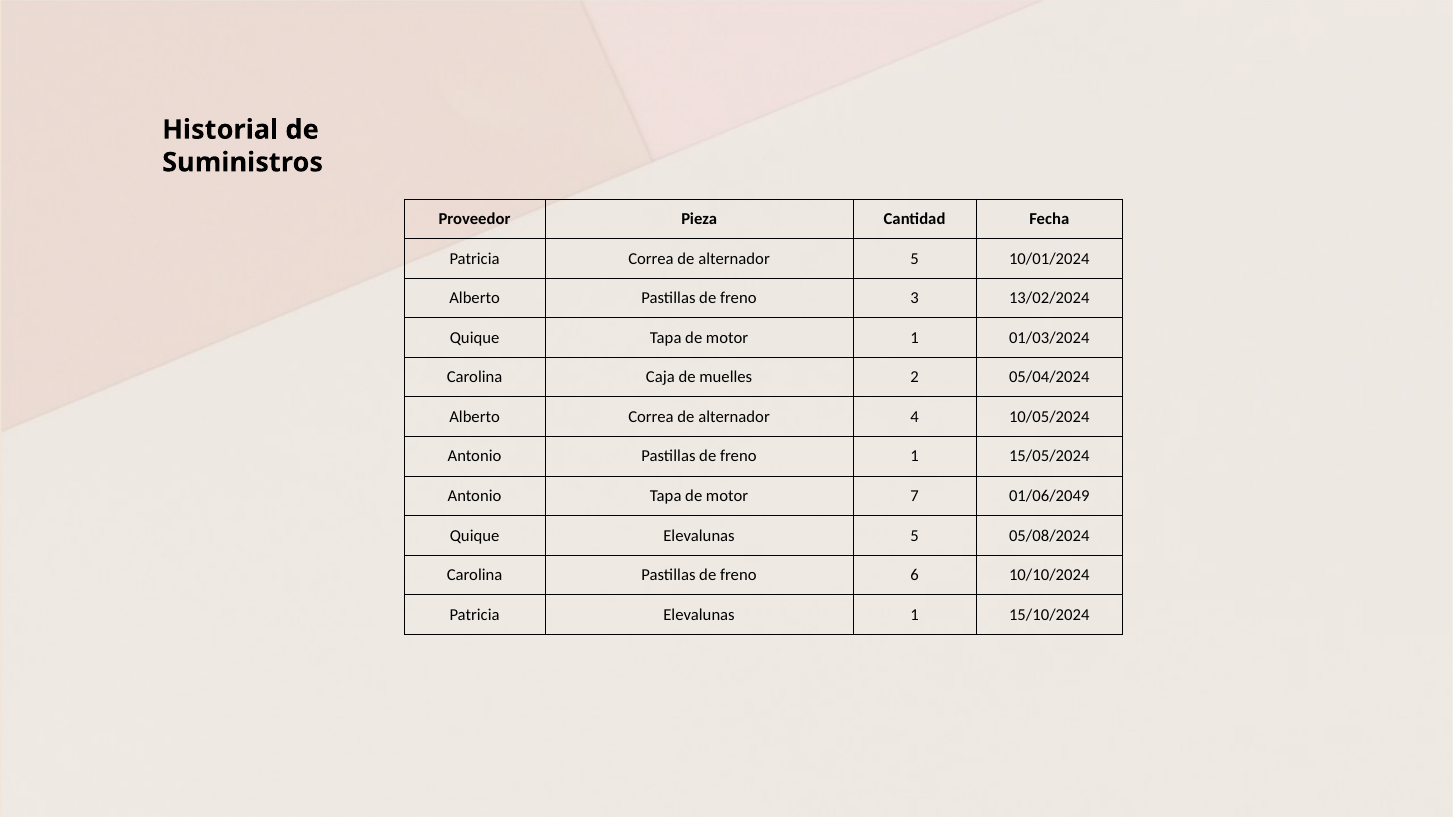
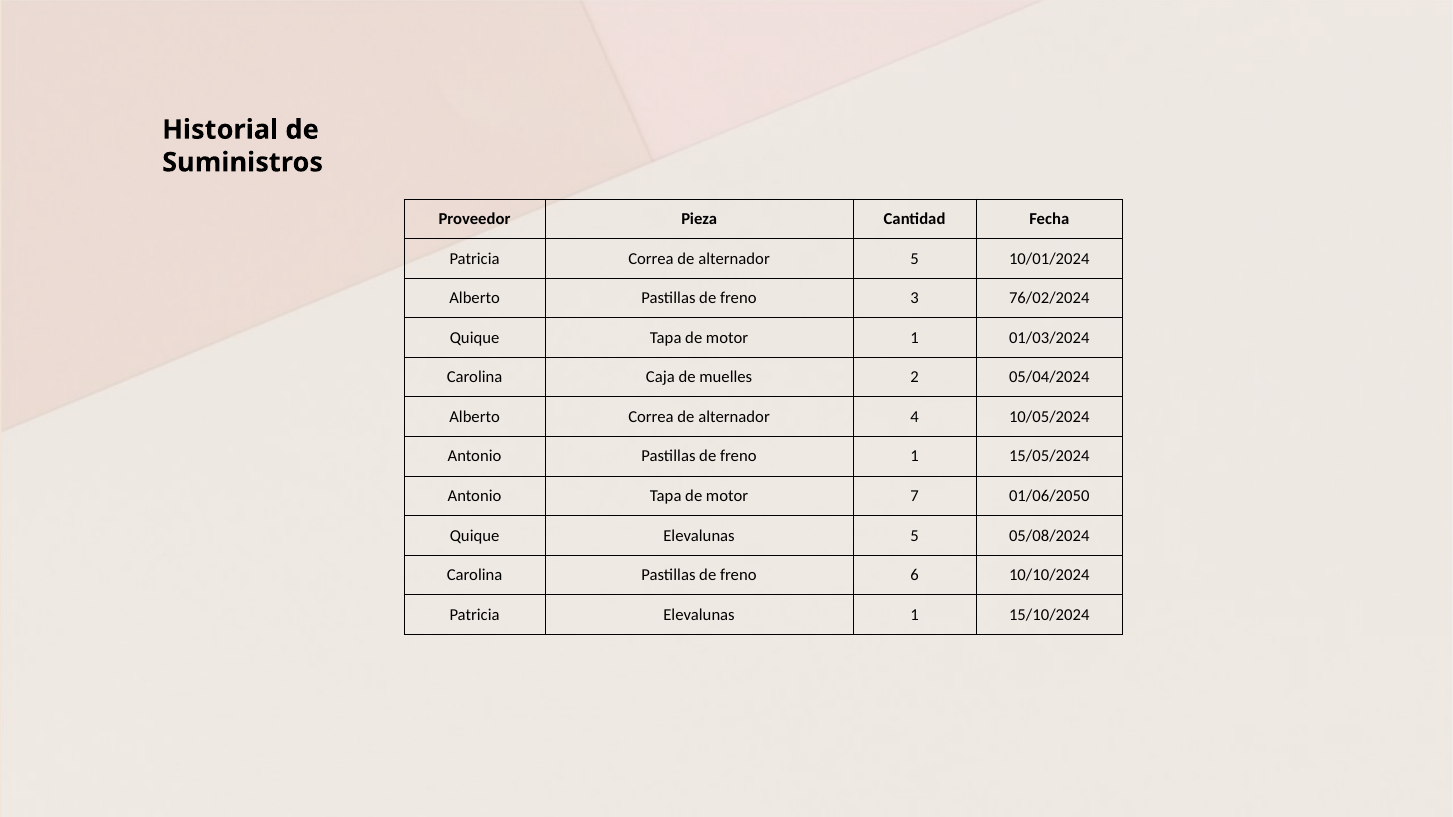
13/02/2024: 13/02/2024 -> 76/02/2024
01/06/2049: 01/06/2049 -> 01/06/2050
